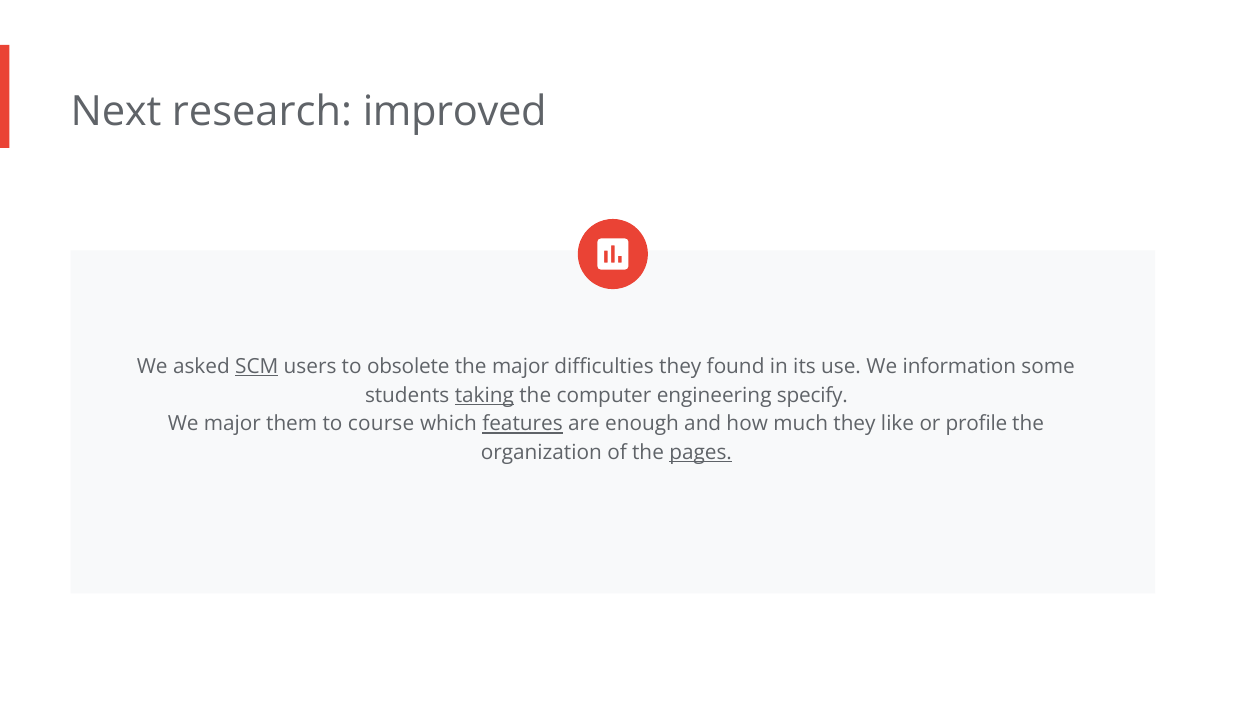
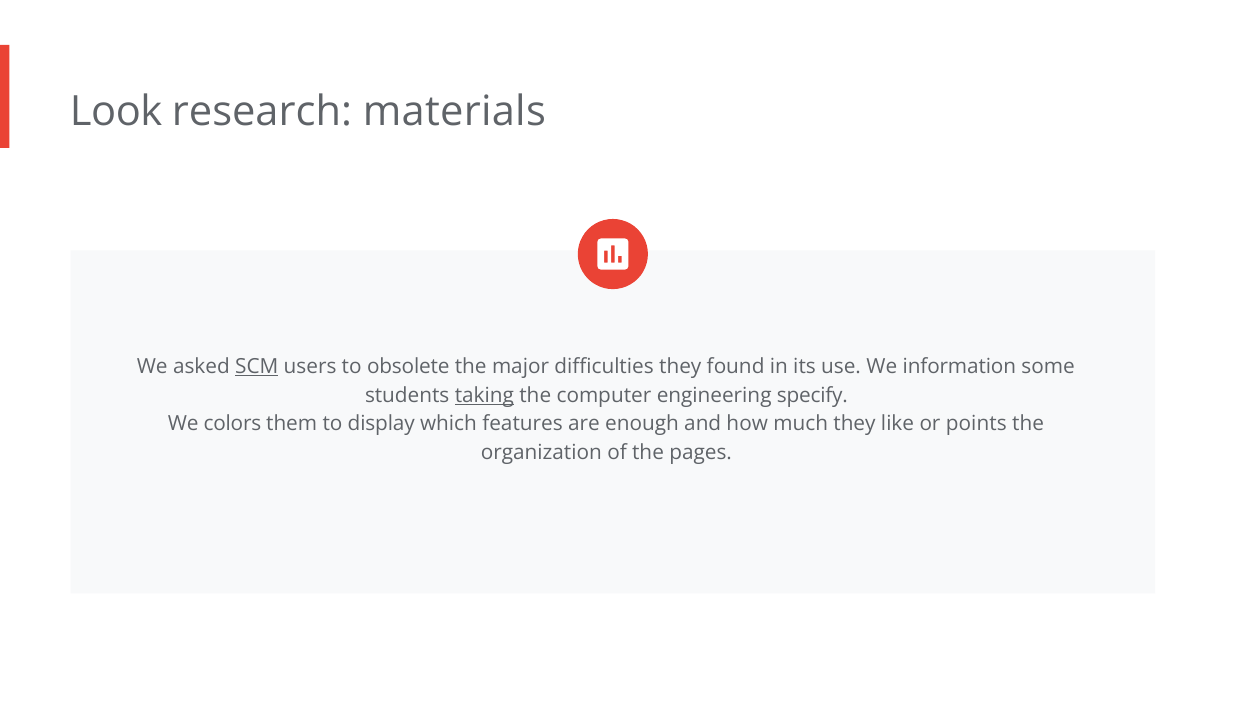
Next: Next -> Look
improved: improved -> materials
We major: major -> colors
course: course -> display
features underline: present -> none
profile: profile -> points
pages underline: present -> none
